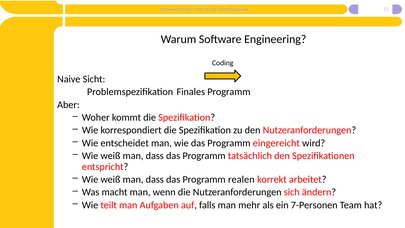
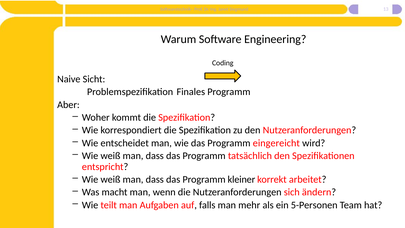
realen: realen -> kleiner
7-Personen: 7-Personen -> 5-Personen
